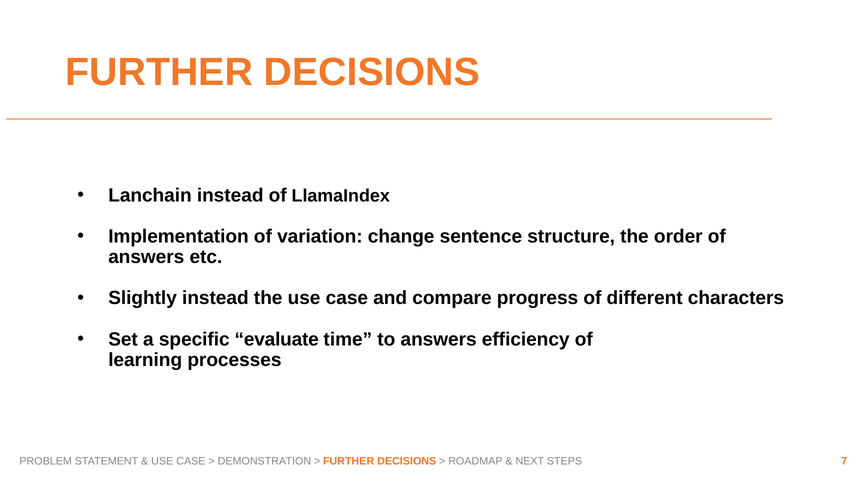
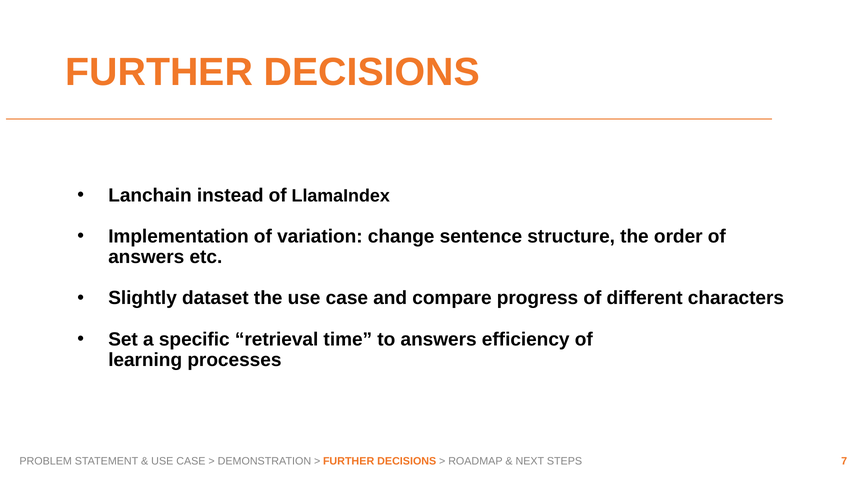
Slightly instead: instead -> dataset
evaluate: evaluate -> retrieval
